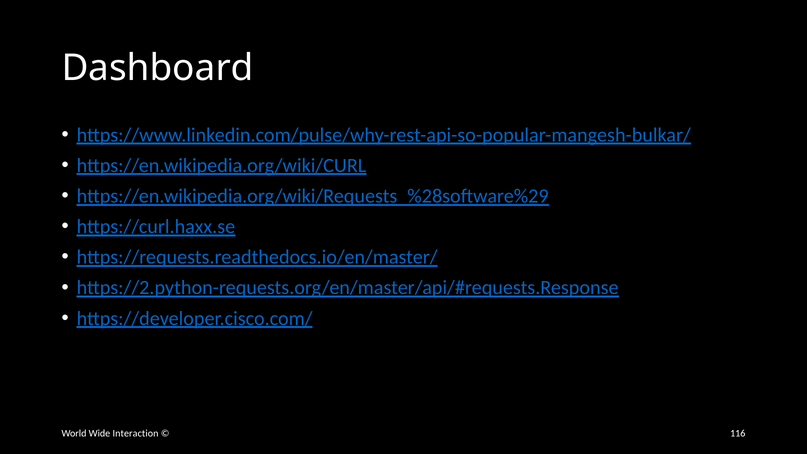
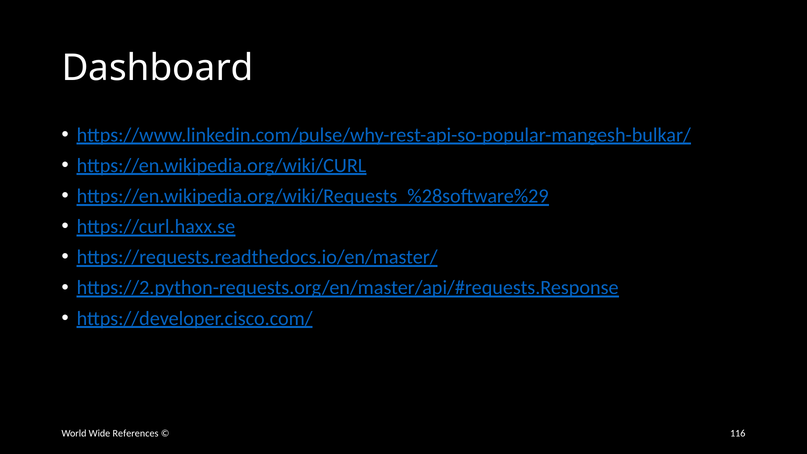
Interaction: Interaction -> References
